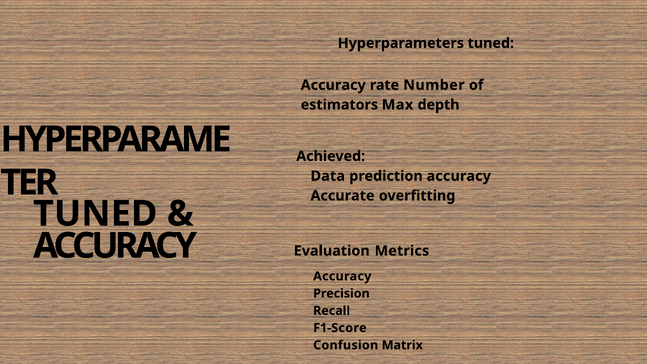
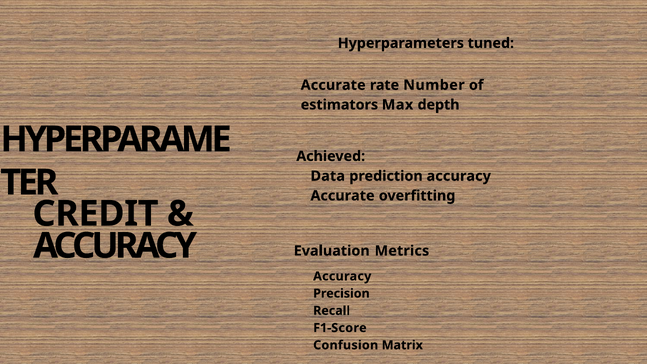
Accuracy at (333, 85): Accuracy -> Accurate
TUNED at (95, 214): TUNED -> CREDIT
